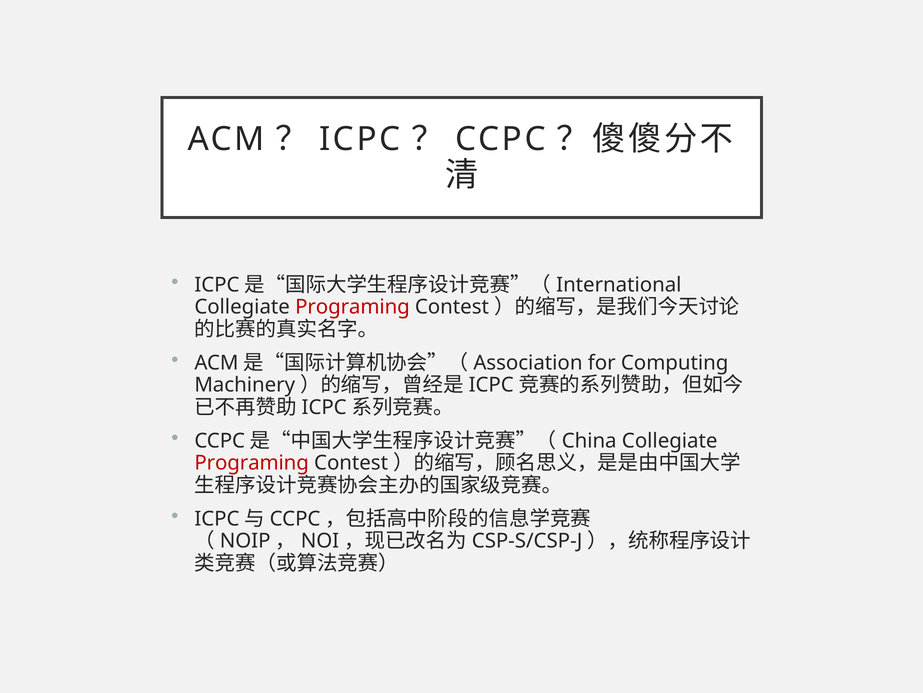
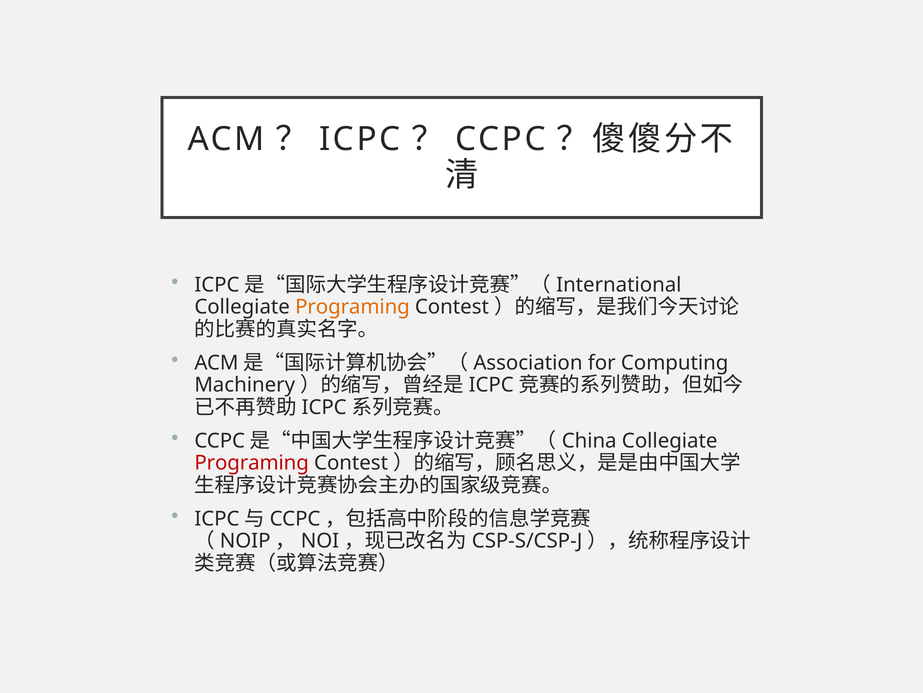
Programing at (352, 307) colour: red -> orange
